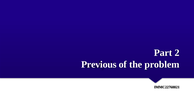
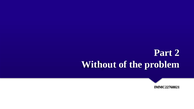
Previous: Previous -> Without
